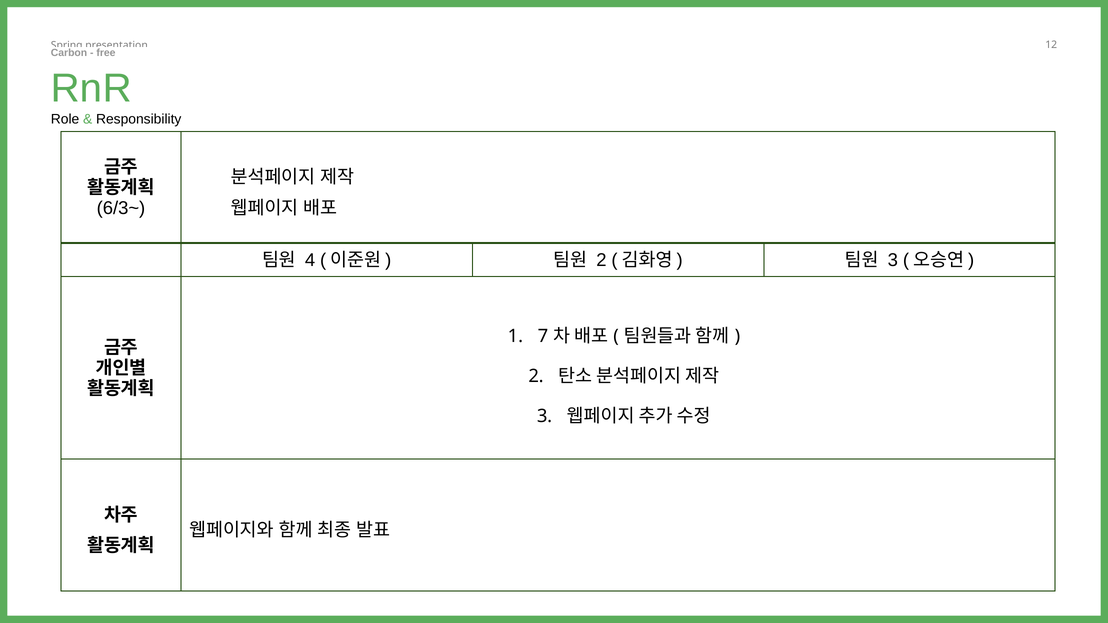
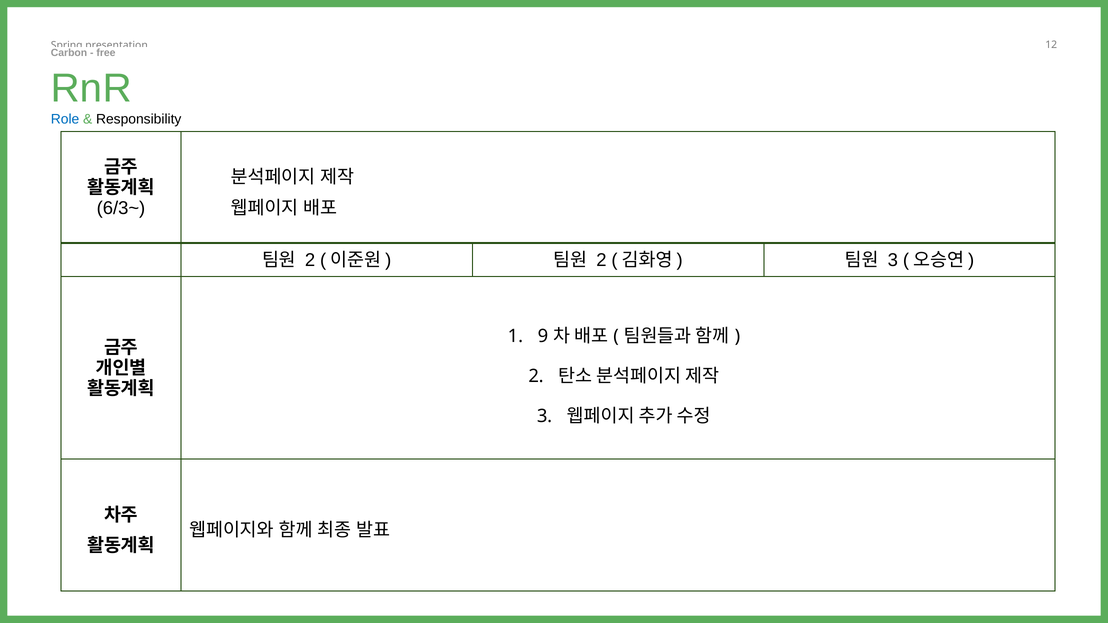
Role colour: black -> blue
4 at (310, 260): 4 -> 2
7: 7 -> 9
